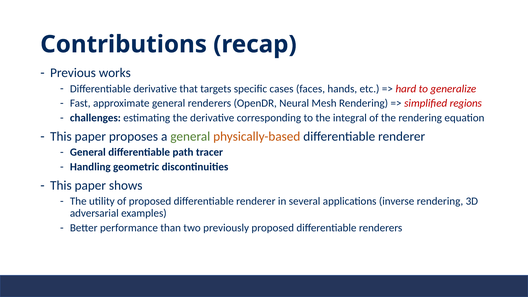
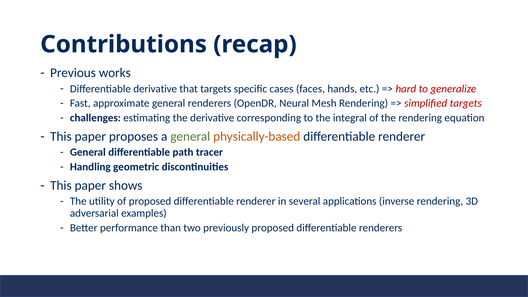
simplified regions: regions -> targets
